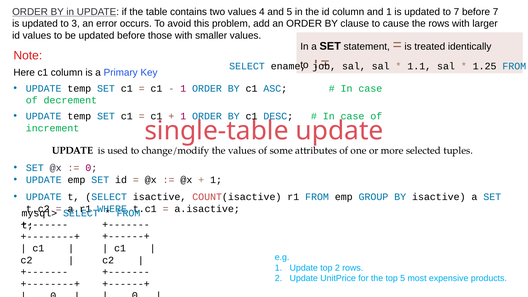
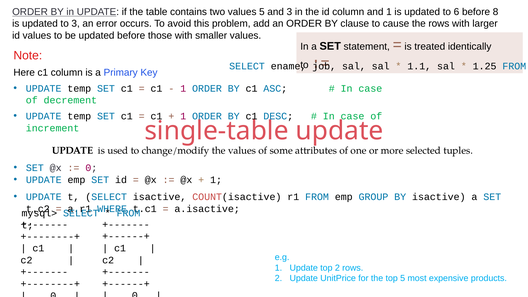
values 4: 4 -> 5
and 5: 5 -> 3
to 7: 7 -> 6
before 7: 7 -> 8
